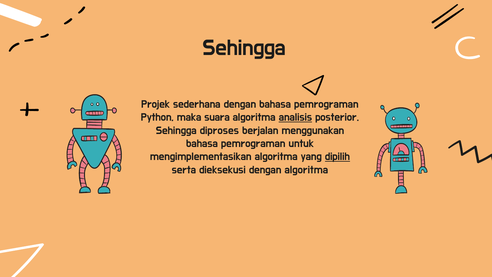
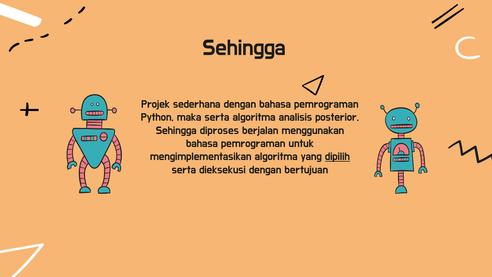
maka suara: suara -> serta
analisis underline: present -> none
dengan algoritma: algoritma -> bertujuan
